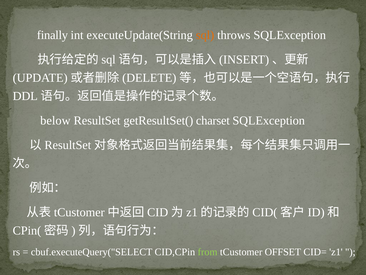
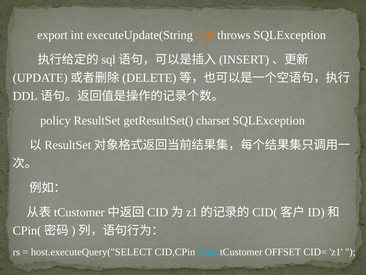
finally: finally -> export
below: below -> policy
cbuf.executeQuery("SELECT: cbuf.executeQuery("SELECT -> host.executeQuery("SELECT
from colour: light green -> light blue
